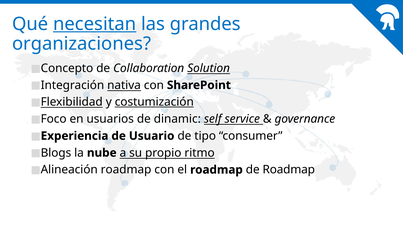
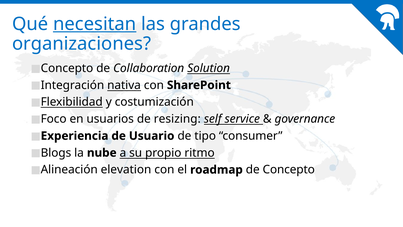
costumización underline: present -> none
dinamic: dinamic -> resizing
Alineación roadmap: roadmap -> elevation
de Roadmap: Roadmap -> Concepto
